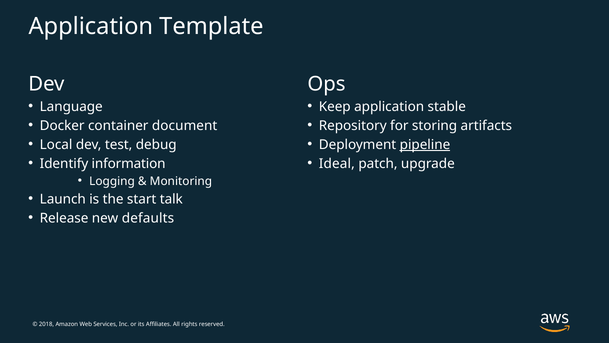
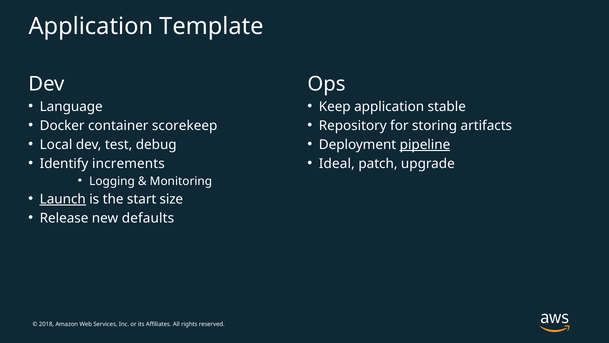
document: document -> scorekeep
information: information -> increments
Launch underline: none -> present
talk: talk -> size
